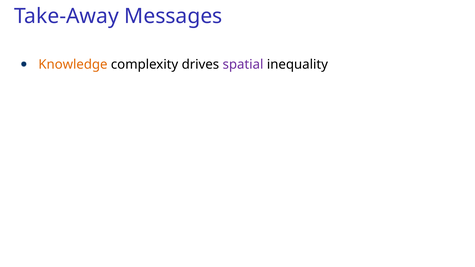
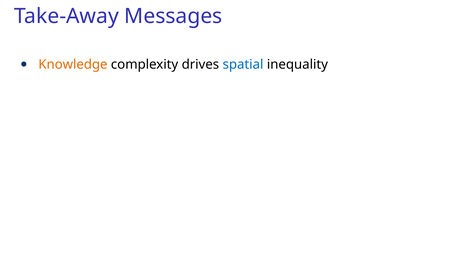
spatial colour: purple -> blue
